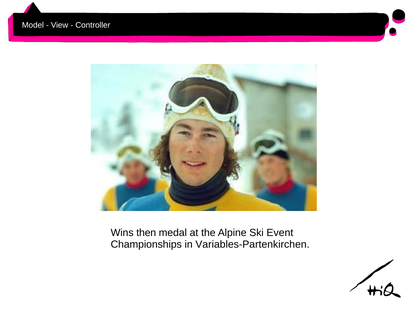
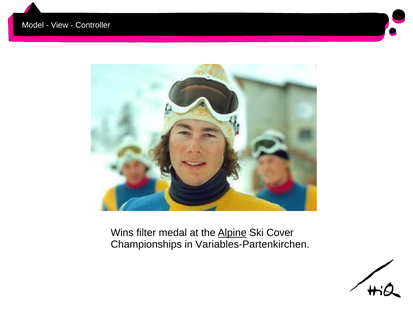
then: then -> filter
Alpine underline: none -> present
Event: Event -> Cover
